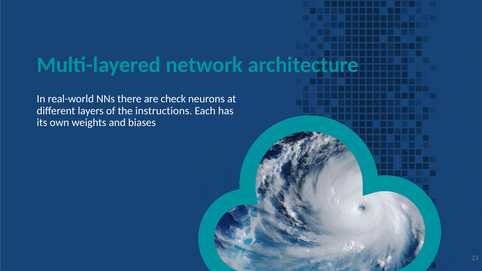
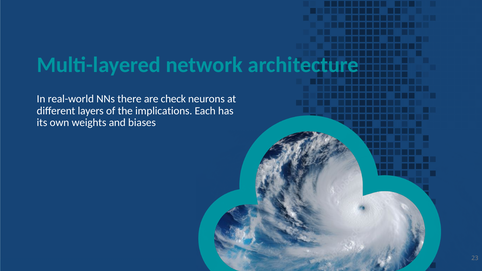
instructions: instructions -> implications
